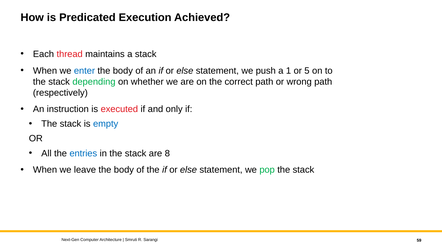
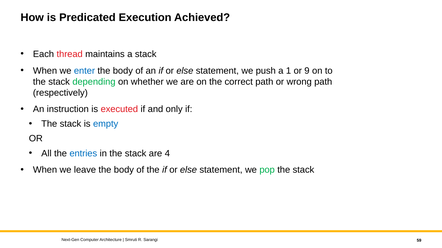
5: 5 -> 9
8: 8 -> 4
